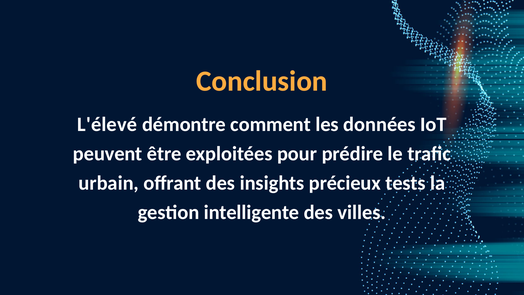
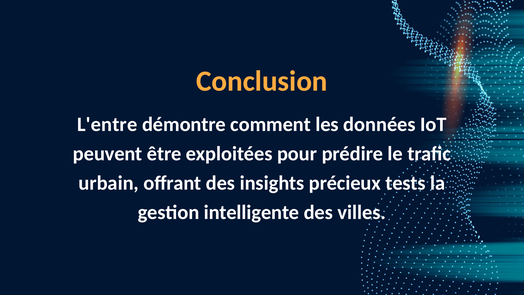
L'élevé: L'élevé -> L'entre
